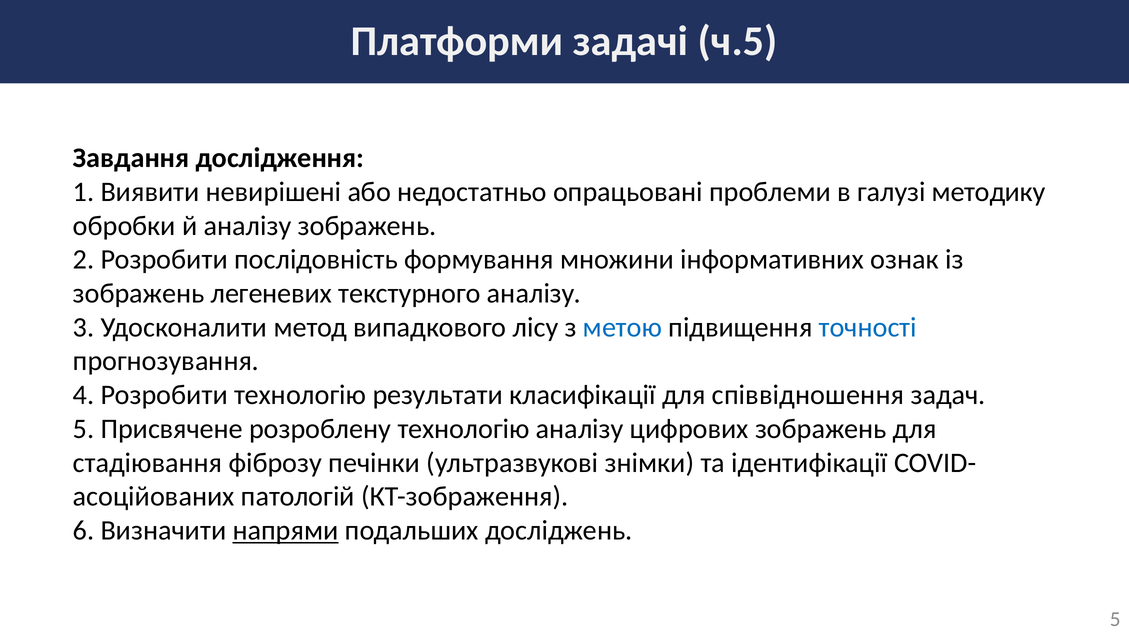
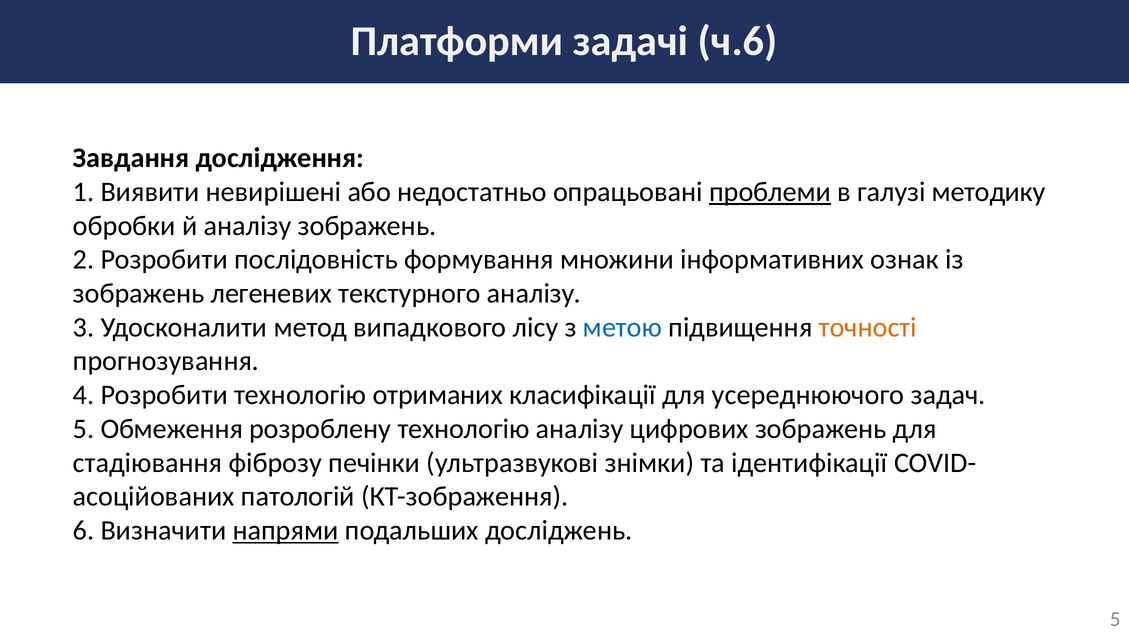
ч.5: ч.5 -> ч.6
проблеми underline: none -> present
точності colour: blue -> orange
результати: результати -> отриманих
співвідношення: співвідношення -> усереднюючого
Присвячене: Присвячене -> Обмеження
